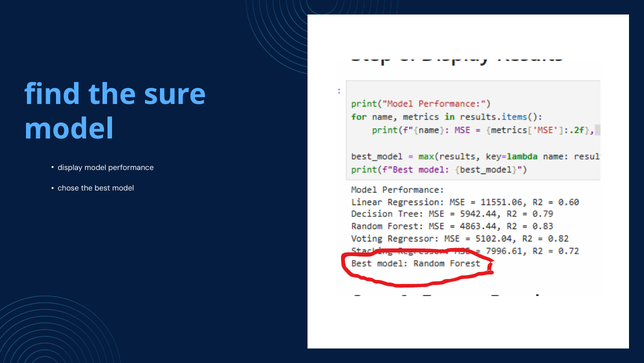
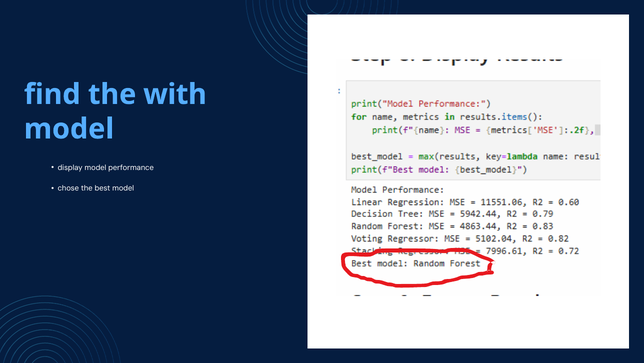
sure: sure -> with
